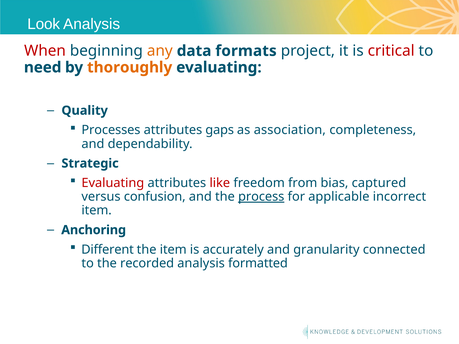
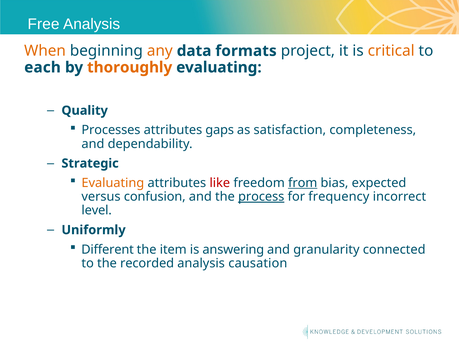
Look: Look -> Free
When colour: red -> orange
critical colour: red -> orange
need: need -> each
association: association -> satisfaction
Evaluating at (113, 183) colour: red -> orange
from underline: none -> present
captured: captured -> expected
applicable: applicable -> frequency
item at (97, 211): item -> level
Anchoring: Anchoring -> Uniformly
accurately: accurately -> answering
formatted: formatted -> causation
